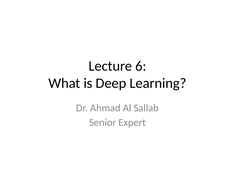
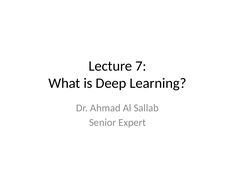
6: 6 -> 7
